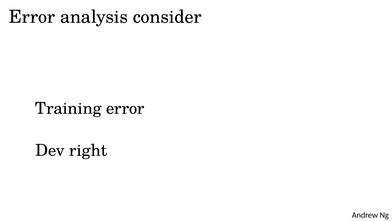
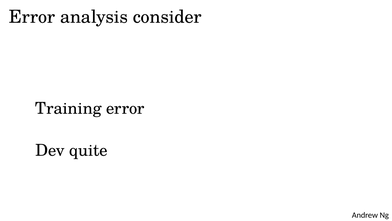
right: right -> quite
